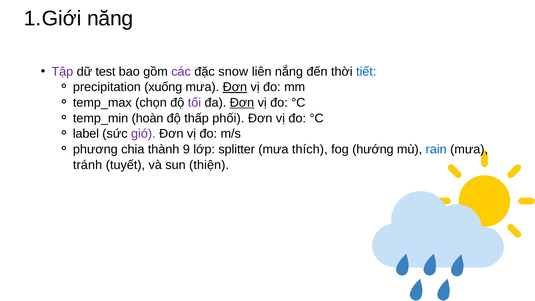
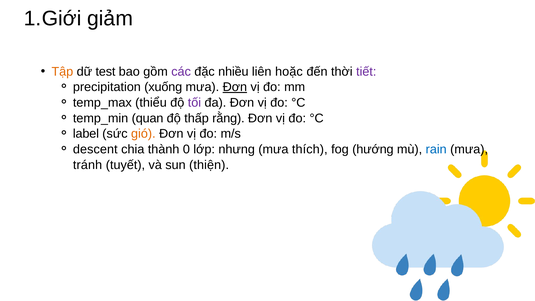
năng: năng -> giảm
Tập colour: purple -> orange
snow: snow -> nhiều
nắng: nắng -> hoặc
tiết colour: blue -> purple
chọn: chọn -> thiểu
Đơn at (242, 103) underline: present -> none
hoàn: hoàn -> quan
phối: phối -> rằng
gió colour: purple -> orange
phương: phương -> descent
9: 9 -> 0
splitter: splitter -> nhưng
